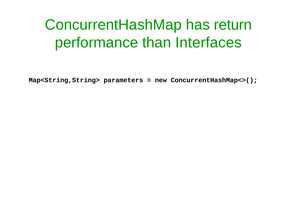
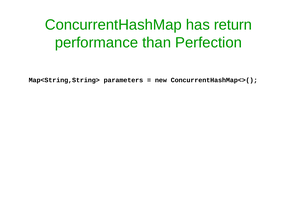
Interfaces: Interfaces -> Perfection
